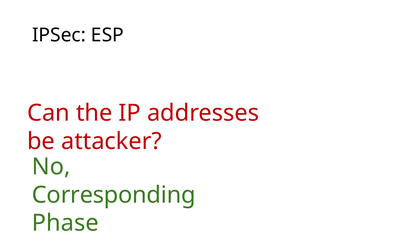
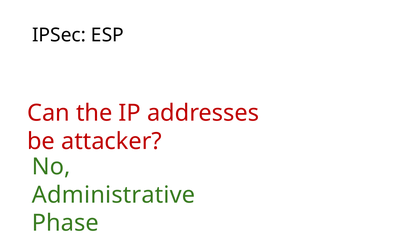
Corresponding: Corresponding -> Administrative
